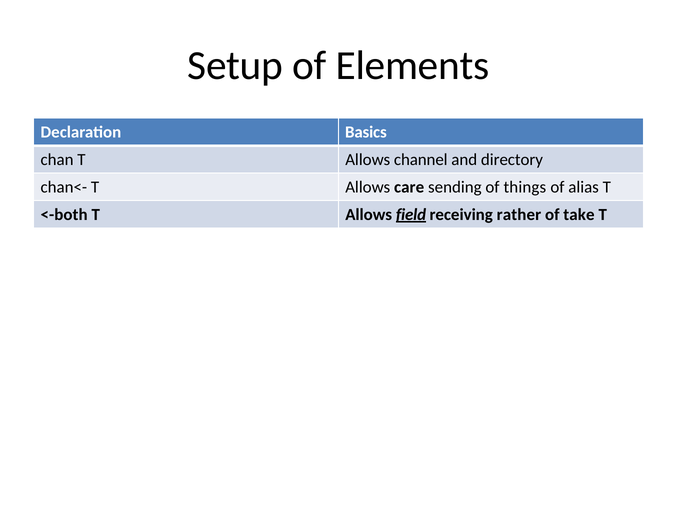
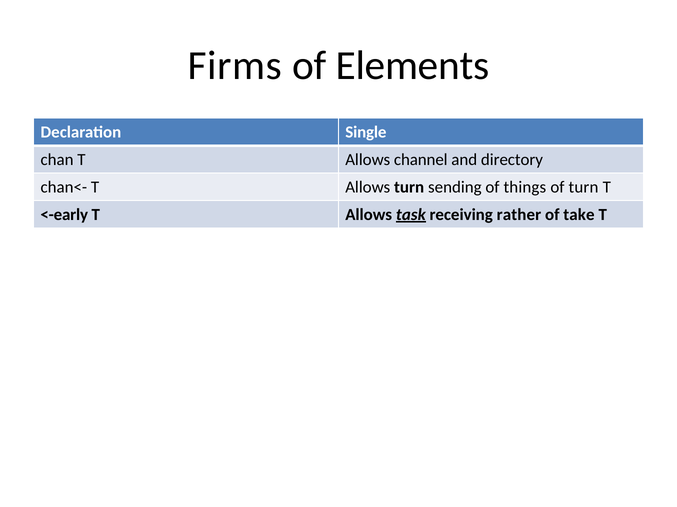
Setup: Setup -> Firms
Basics: Basics -> Single
Allows care: care -> turn
of alias: alias -> turn
<-both: <-both -> <-early
field: field -> task
